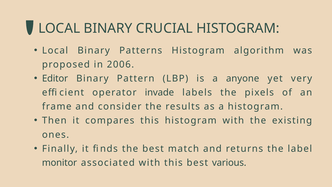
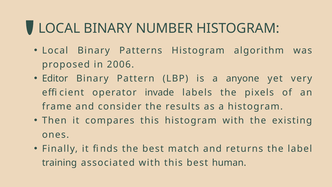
CRUCIAL: CRUCIAL -> NUMBER
monitor: monitor -> training
various: various -> human
